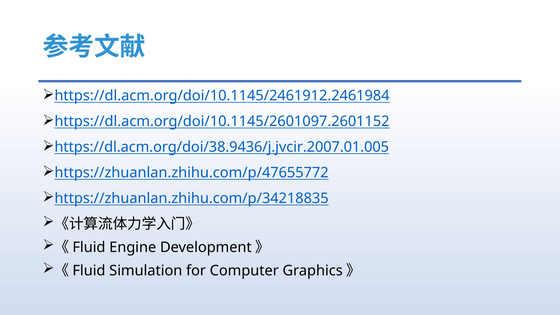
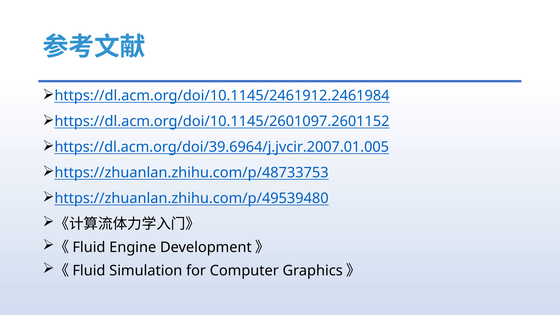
https://dl.acm.org/doi/38.9436/j.jvcir.2007.01.005: https://dl.acm.org/doi/38.9436/j.jvcir.2007.01.005 -> https://dl.acm.org/doi/39.6964/j.jvcir.2007.01.005
https://zhuanlan.zhihu.com/p/47655772: https://zhuanlan.zhihu.com/p/47655772 -> https://zhuanlan.zhihu.com/p/48733753
https://zhuanlan.zhihu.com/p/34218835: https://zhuanlan.zhihu.com/p/34218835 -> https://zhuanlan.zhihu.com/p/49539480
